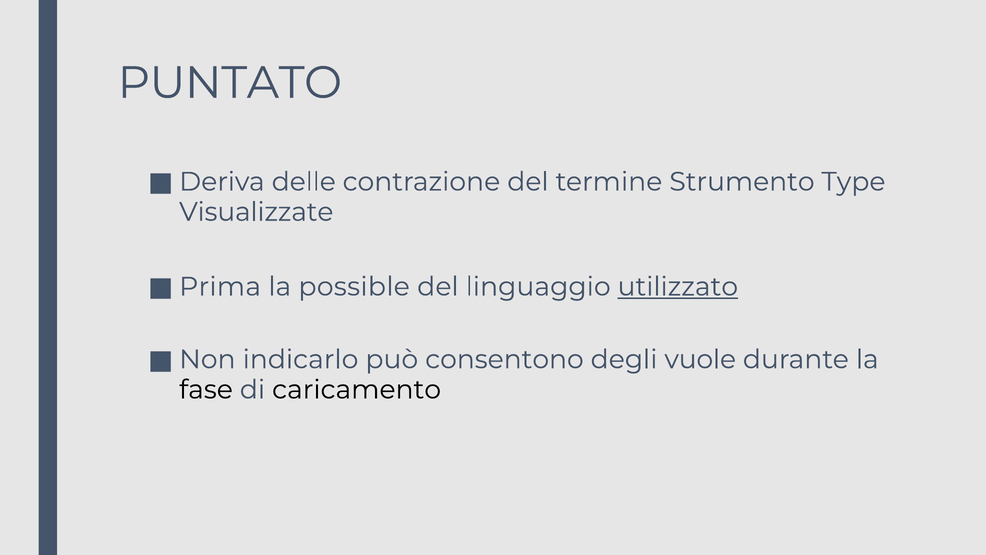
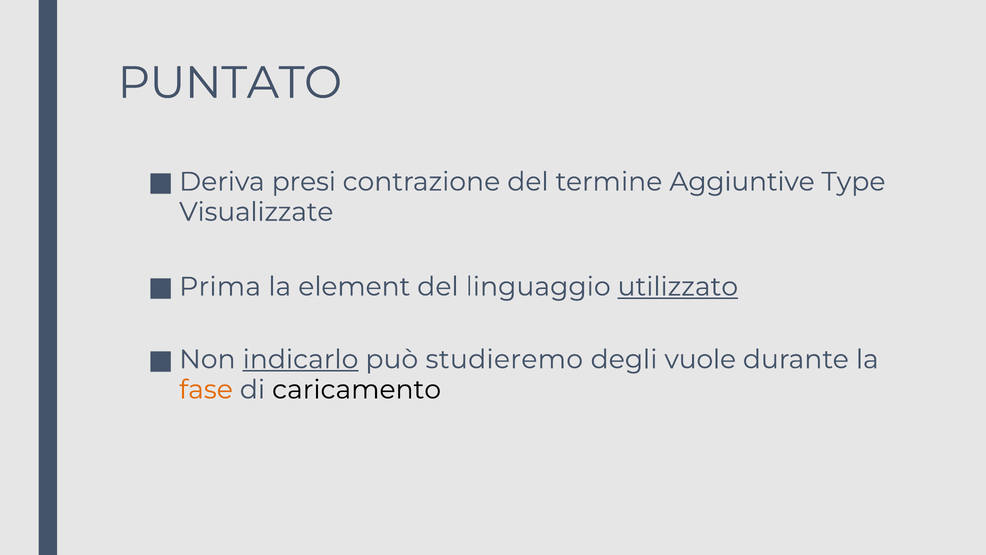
delle: delle -> presi
Strumento: Strumento -> Aggiuntive
possible: possible -> element
indicarlo underline: none -> present
consentono: consentono -> studieremo
fase colour: black -> orange
